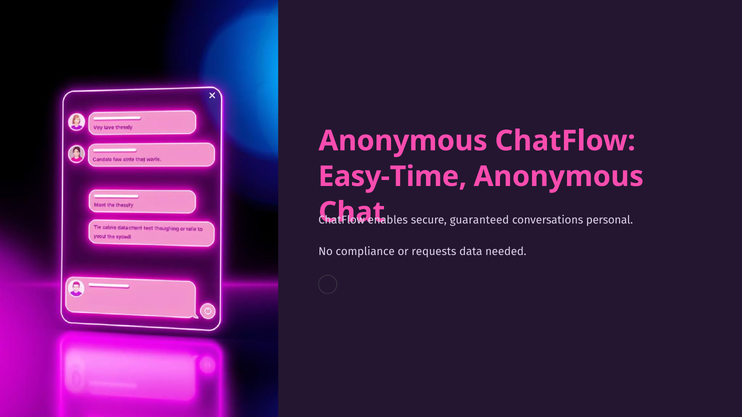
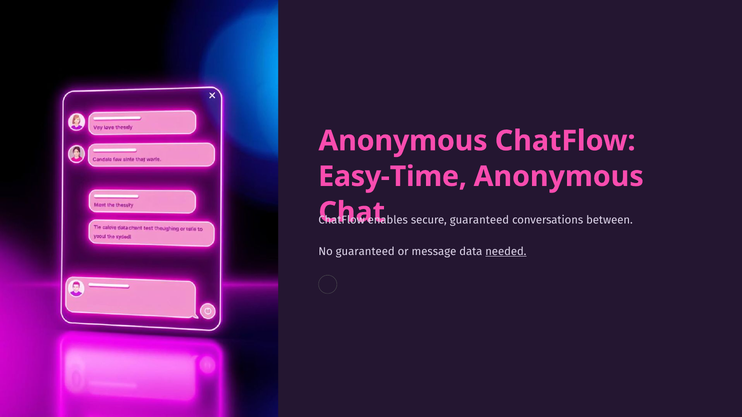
personal: personal -> between
No compliance: compliance -> guaranteed
requests: requests -> message
needed underline: none -> present
